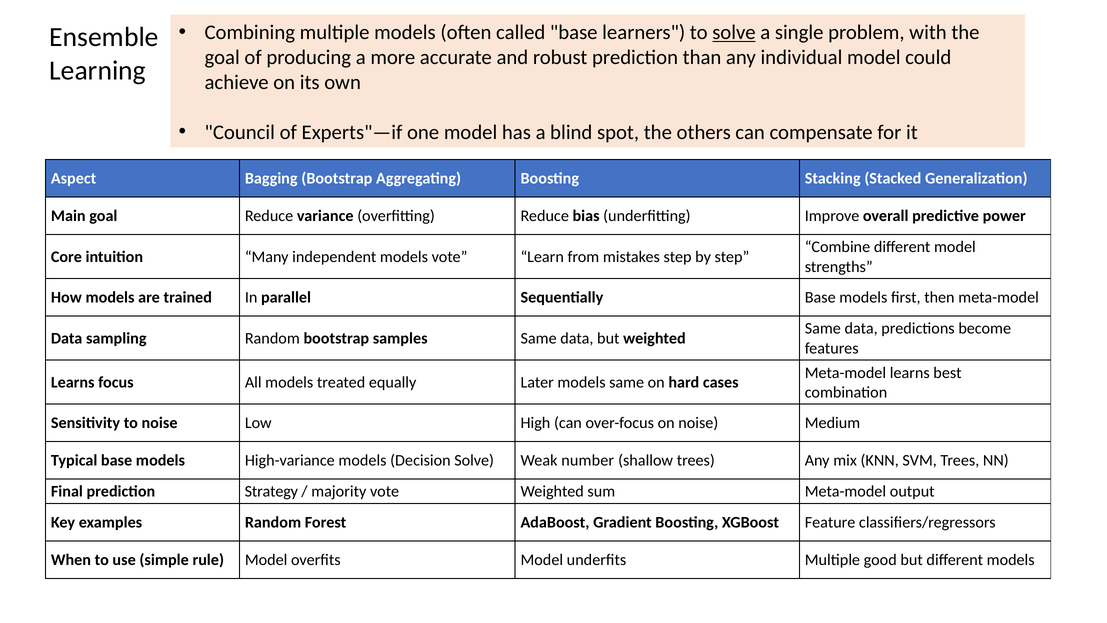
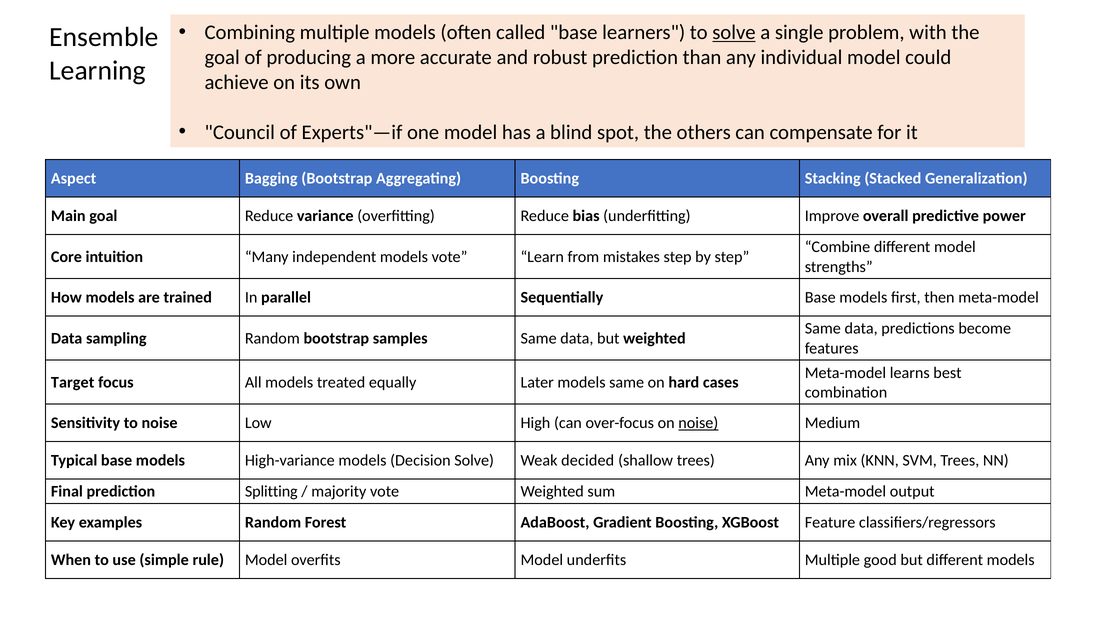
Learns at (73, 382): Learns -> Target
noise at (698, 423) underline: none -> present
number: number -> decided
Strategy: Strategy -> Splitting
